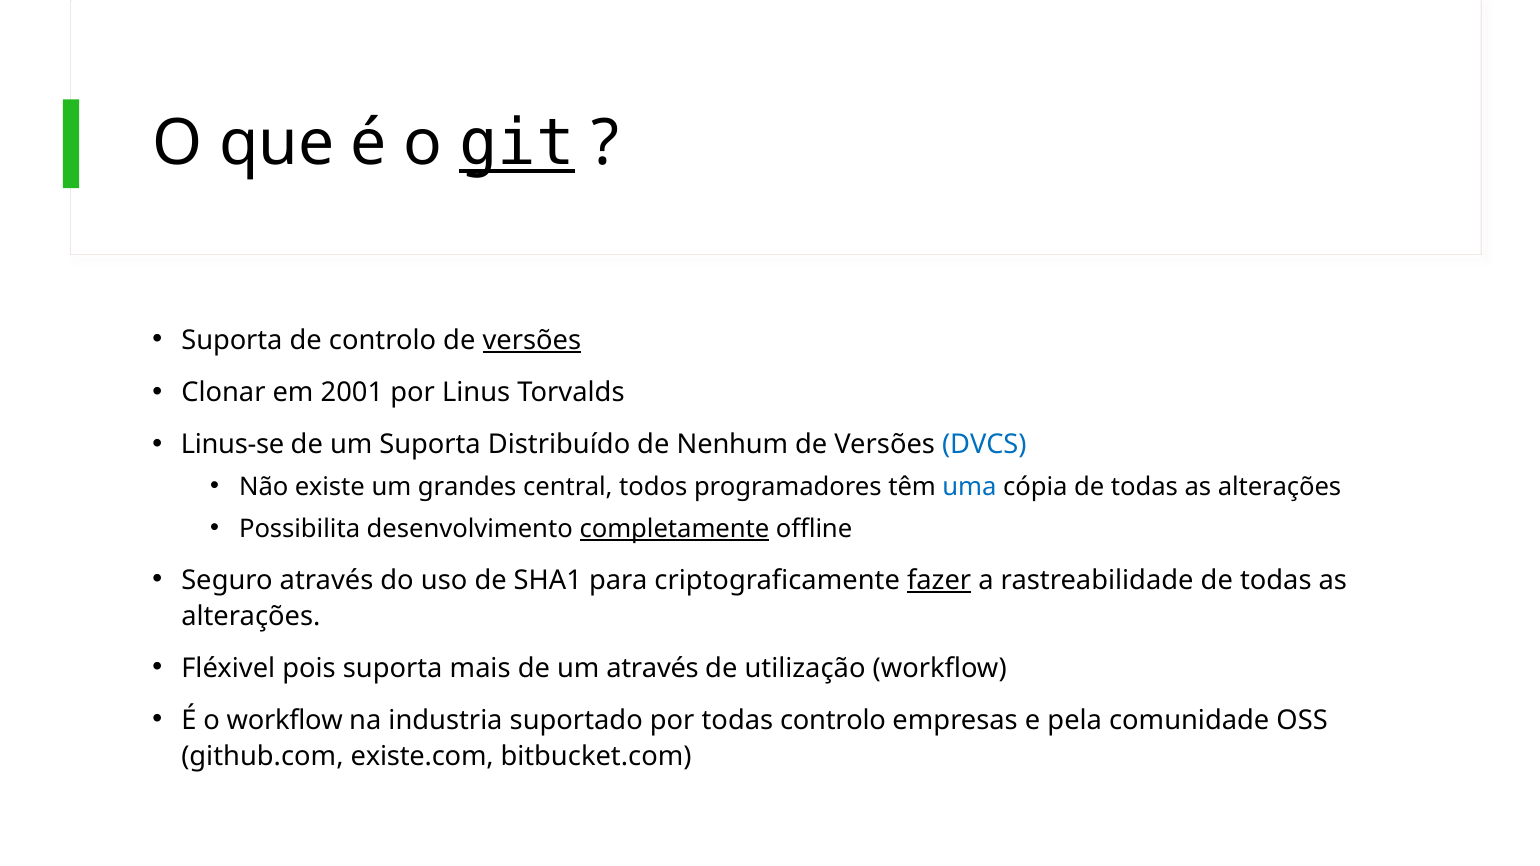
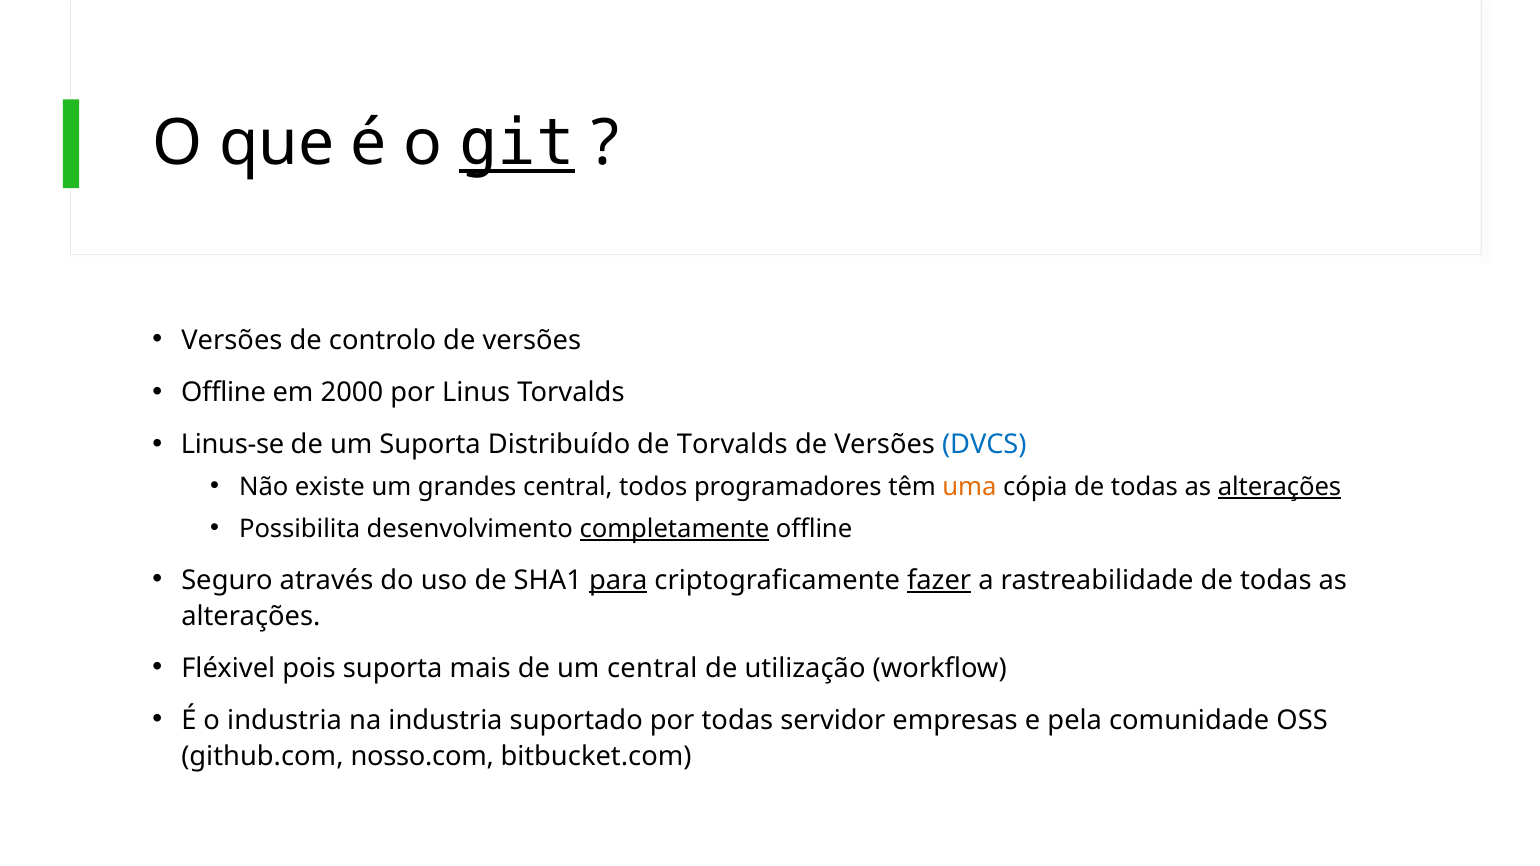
Suporta at (232, 340): Suporta -> Versões
versões at (532, 340) underline: present -> none
Clonar at (223, 392): Clonar -> Offline
2001: 2001 -> 2000
de Nenhum: Nenhum -> Torvalds
uma colour: blue -> orange
alterações at (1279, 487) underline: none -> present
para underline: none -> present
um através: através -> central
o workflow: workflow -> industria
todas controlo: controlo -> servidor
existe.com: existe.com -> nosso.com
